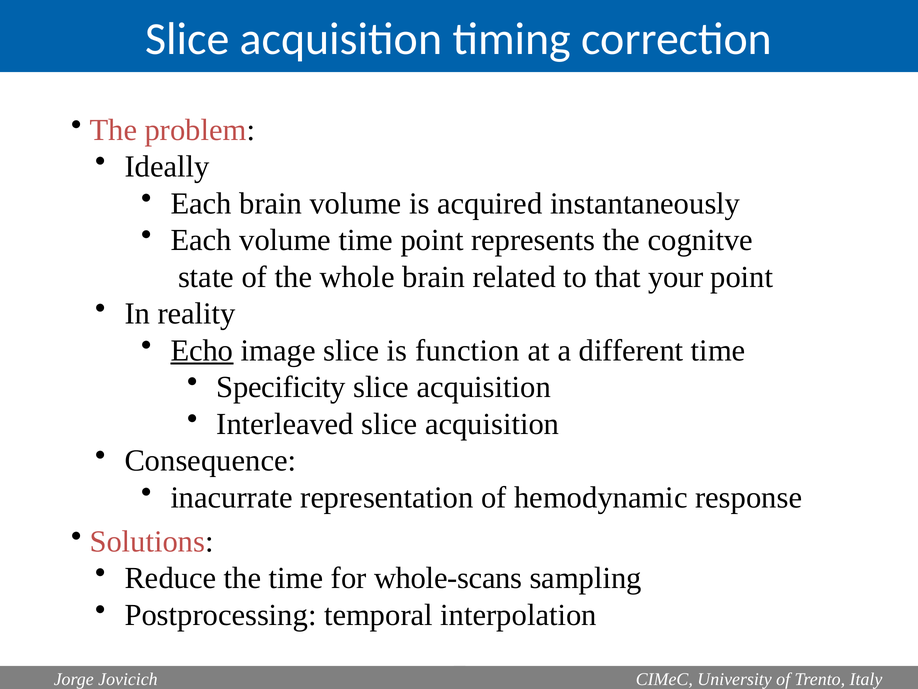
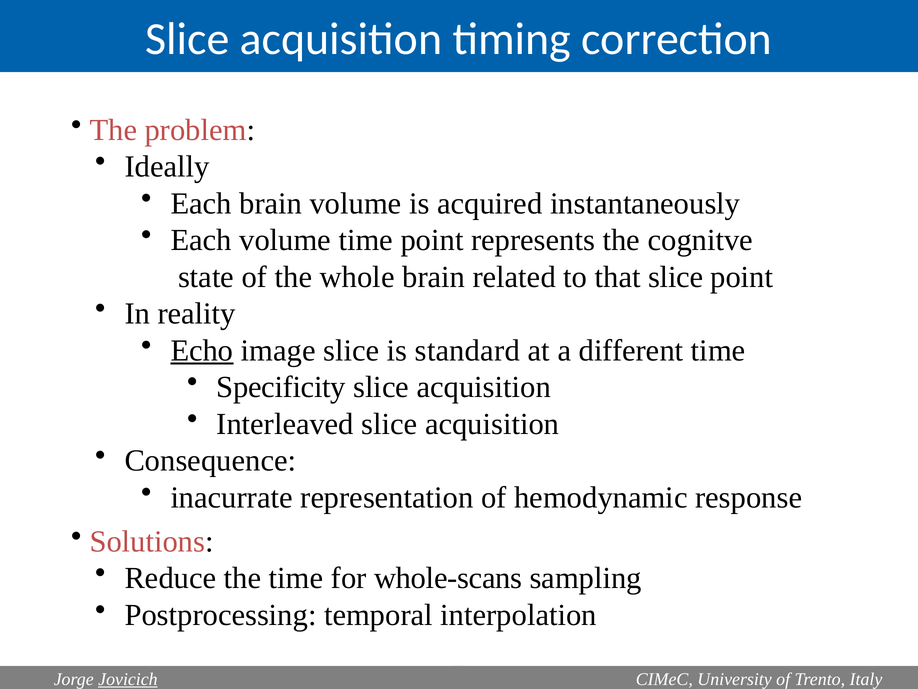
that your: your -> slice
function: function -> standard
Jovicich underline: none -> present
